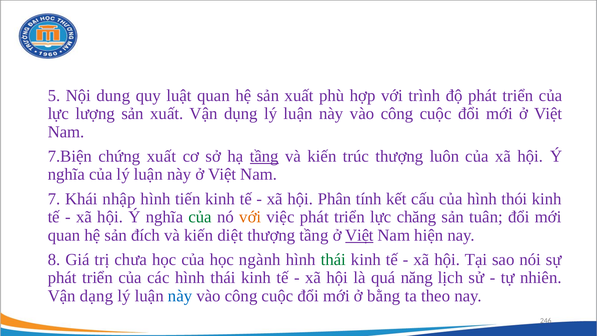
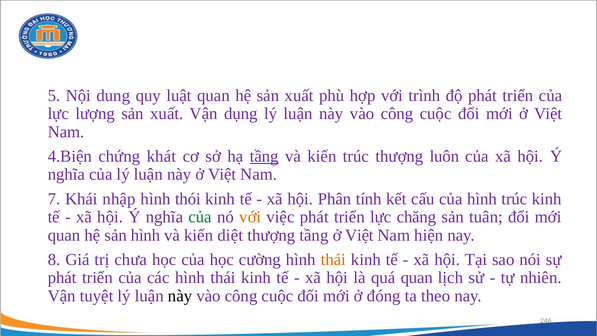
7.Biện: 7.Biện -> 4.Biện
chứng xuất: xuất -> khát
tiến: tiến -> thói
hình thói: thói -> trúc
sản đích: đích -> hình
Việt at (359, 235) underline: present -> none
ngành: ngành -> cường
thái at (333, 259) colour: green -> orange
quá năng: năng -> quan
dạng: dạng -> tuyệt
này at (180, 296) colour: blue -> black
bằng: bằng -> đóng
